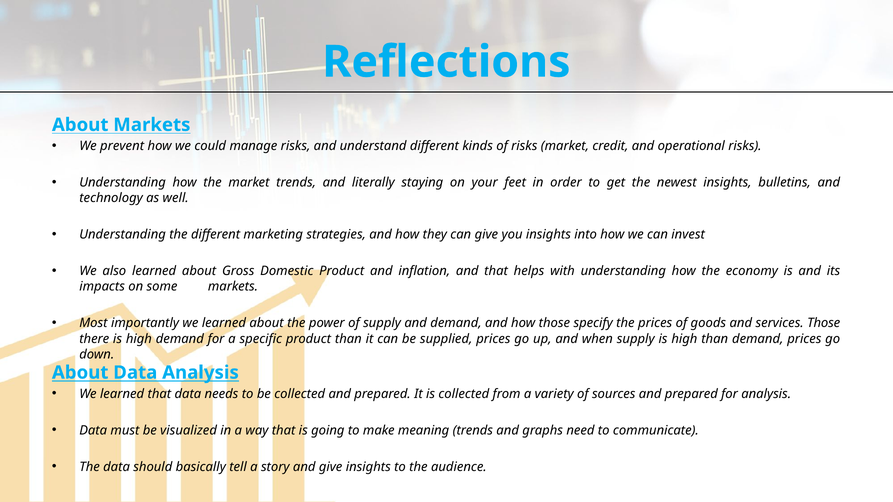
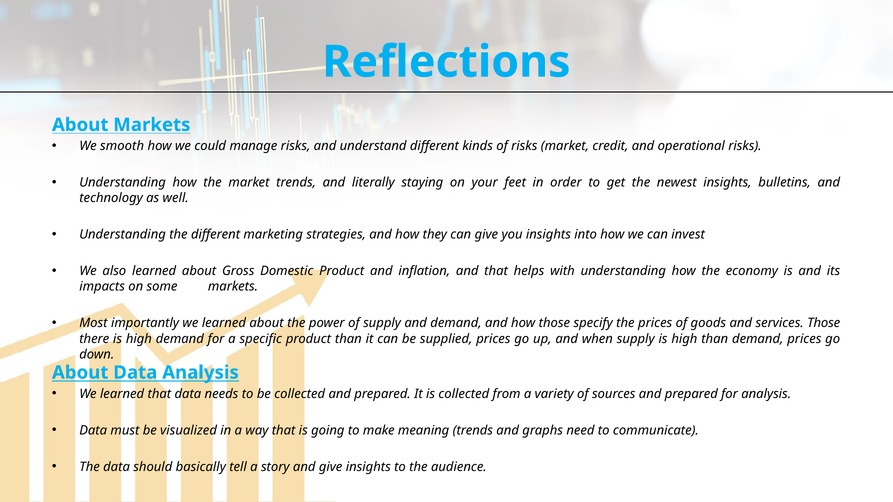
prevent: prevent -> smooth
